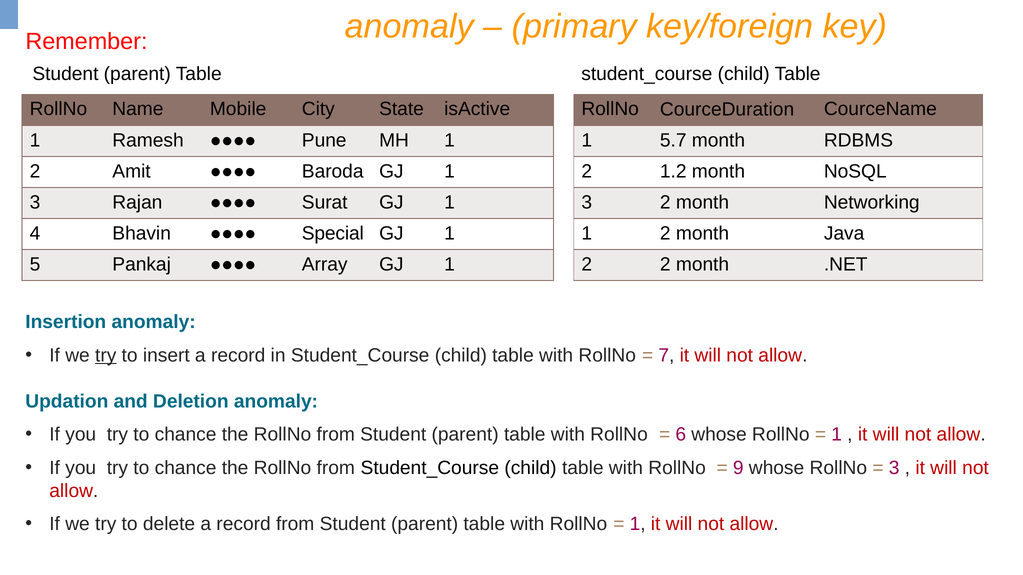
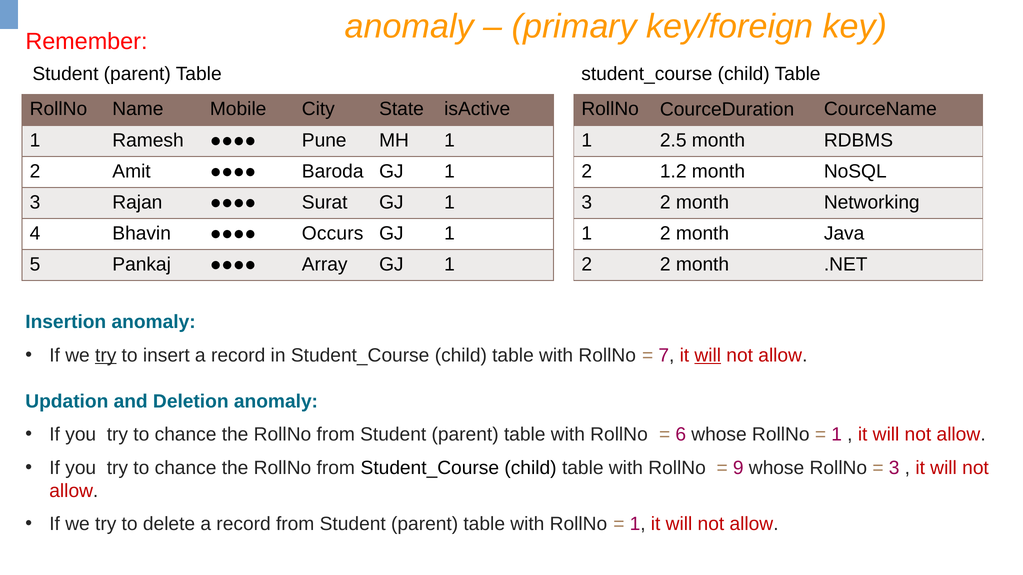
5.7: 5.7 -> 2.5
Special: Special -> Occurs
will at (708, 356) underline: none -> present
